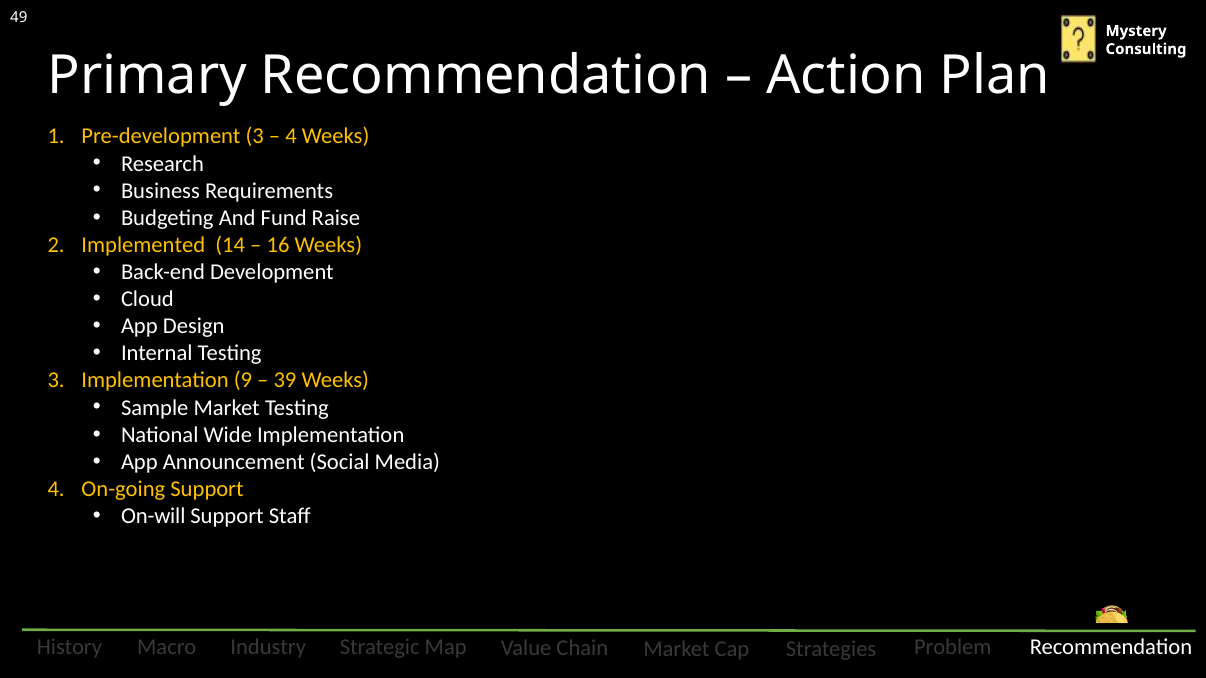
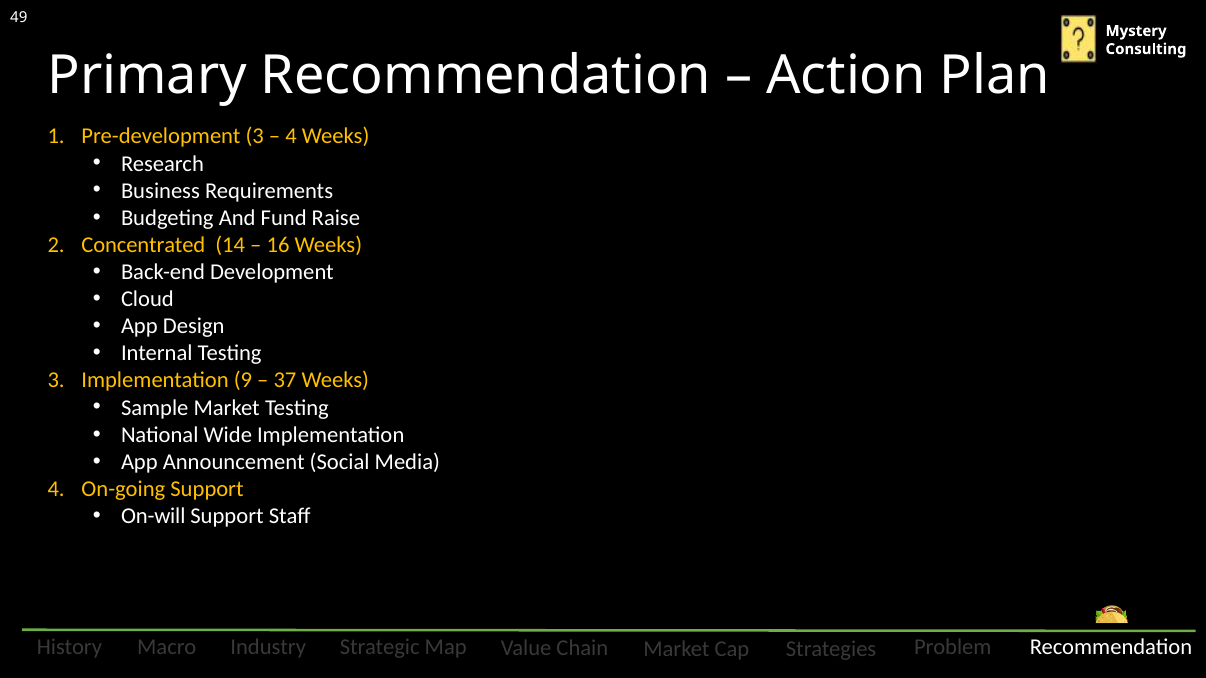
Implemented: Implemented -> Concentrated
39: 39 -> 37
